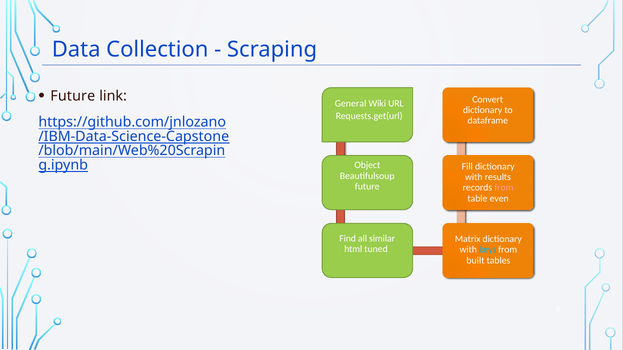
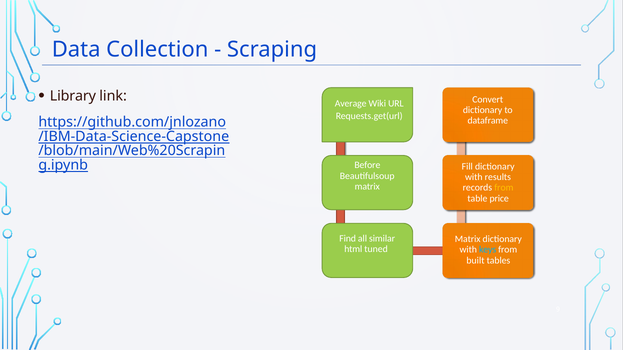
Future at (73, 96): Future -> Library
General: General -> Average
Object: Object -> Before
future at (367, 187): future -> matrix
from at (504, 188) colour: pink -> yellow
even: even -> price
